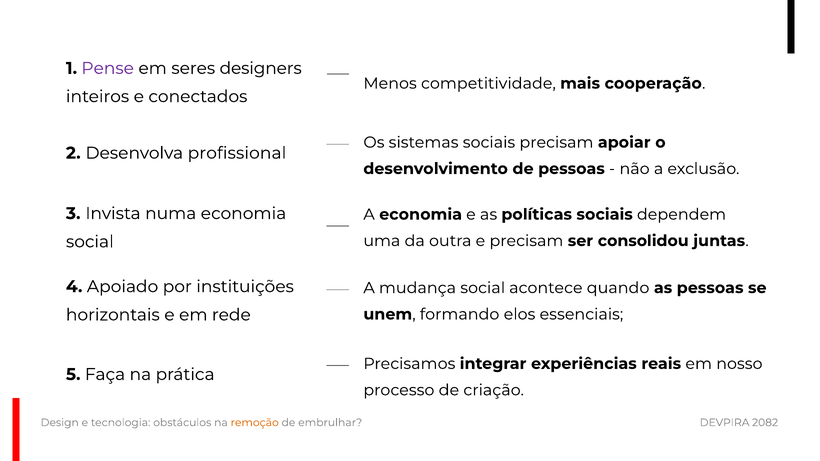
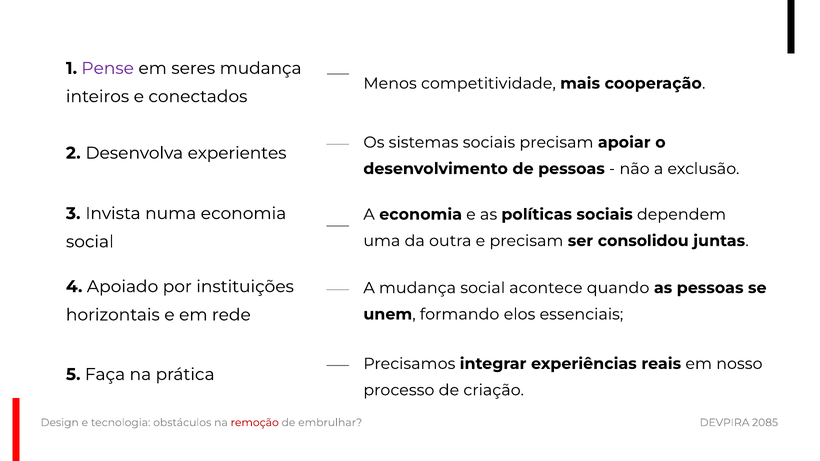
seres designers: designers -> mudança
profissional: profissional -> experientes
remoção colour: orange -> red
2082: 2082 -> 2085
